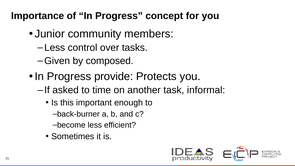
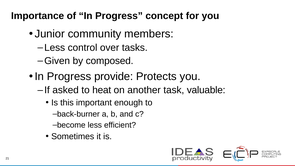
time: time -> heat
informal: informal -> valuable
